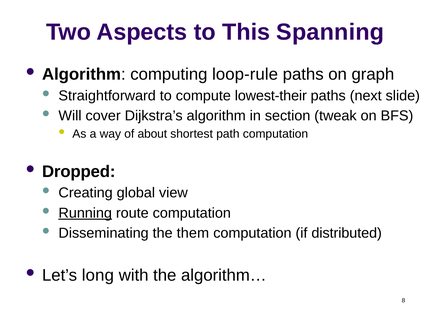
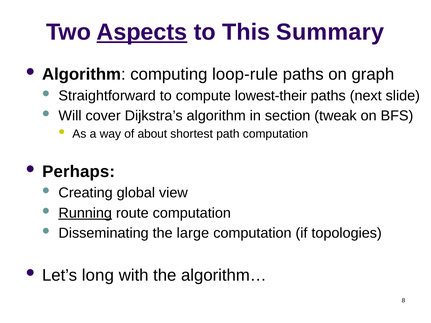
Aspects underline: none -> present
Spanning: Spanning -> Summary
Dropped: Dropped -> Perhaps
them: them -> large
distributed: distributed -> topologies
